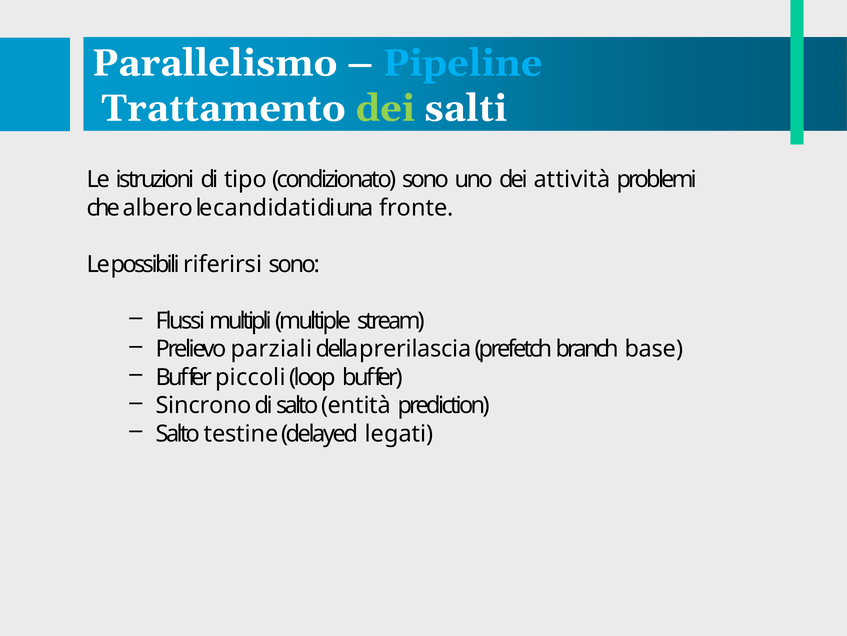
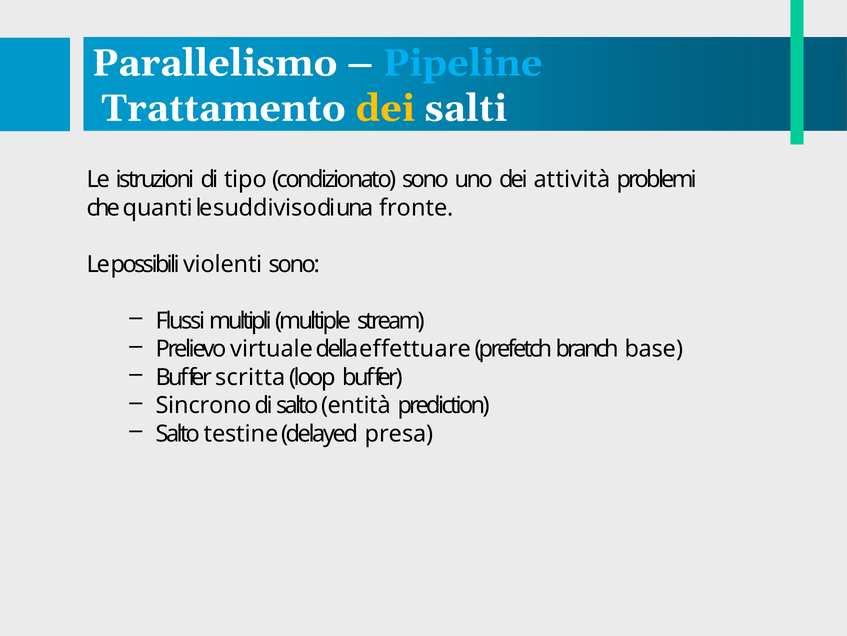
dei at (385, 108) colour: light green -> yellow
albero: albero -> quanti
candidati: candidati -> suddiviso
riferirsi: riferirsi -> violenti
parziali: parziali -> virtuale
prerilascia: prerilascia -> effettuare
piccoli: piccoli -> scritta
legati: legati -> presa
